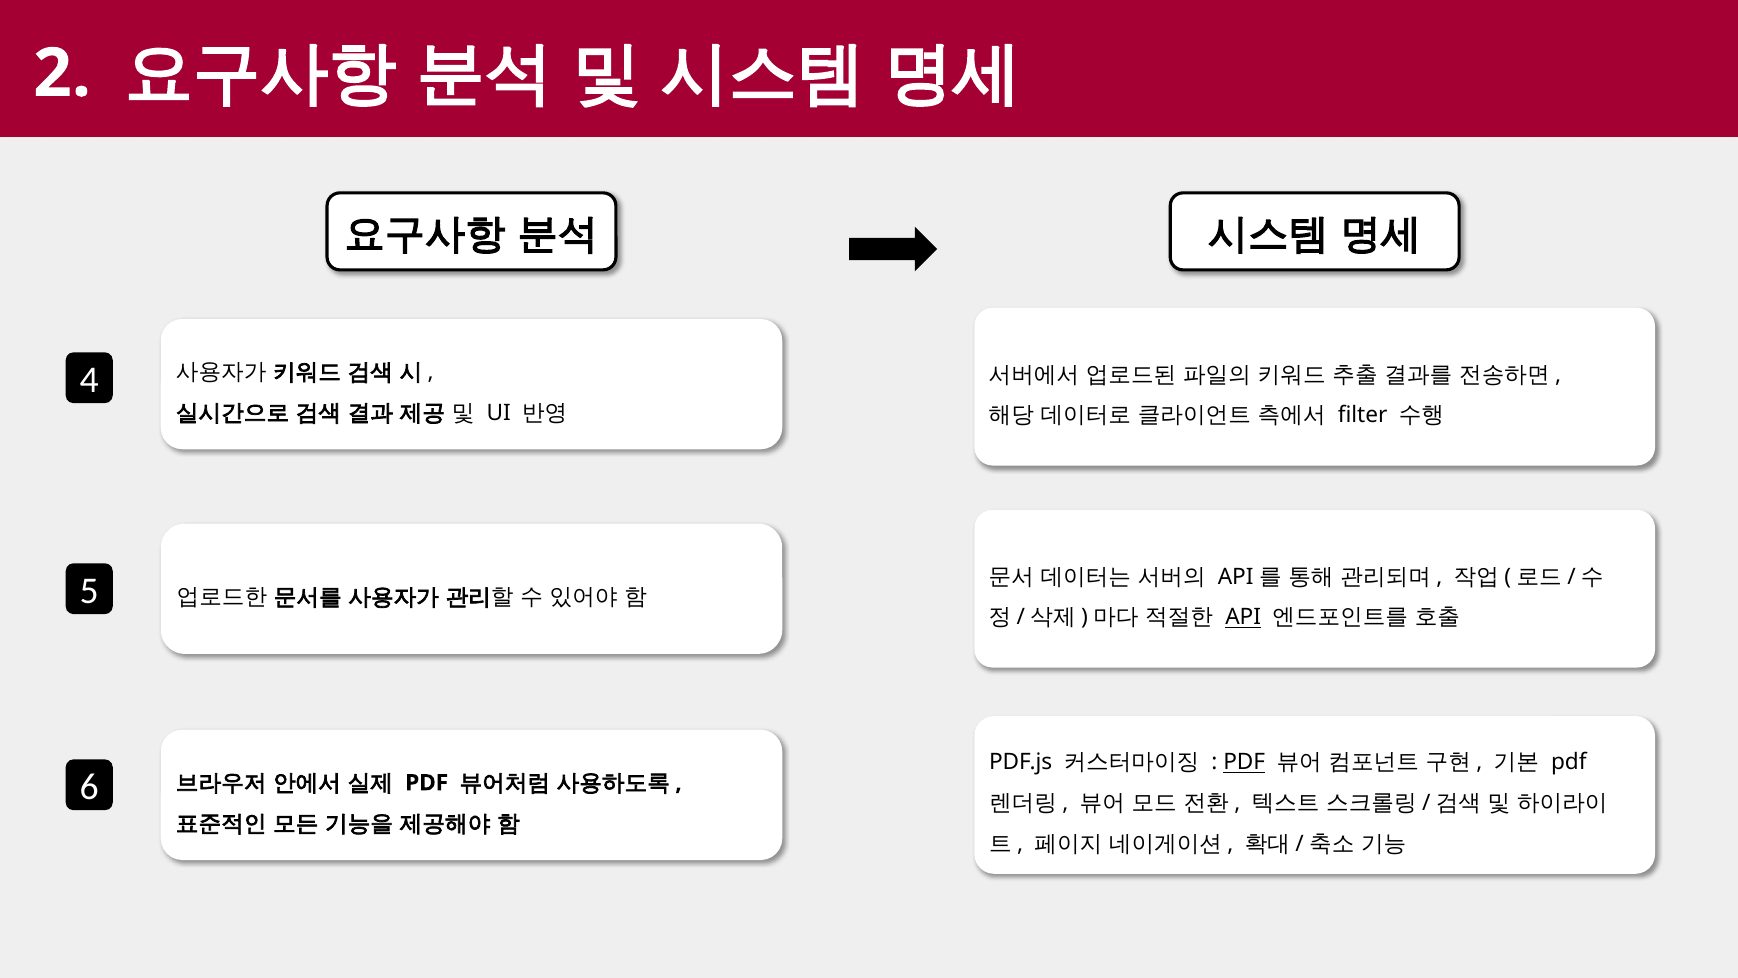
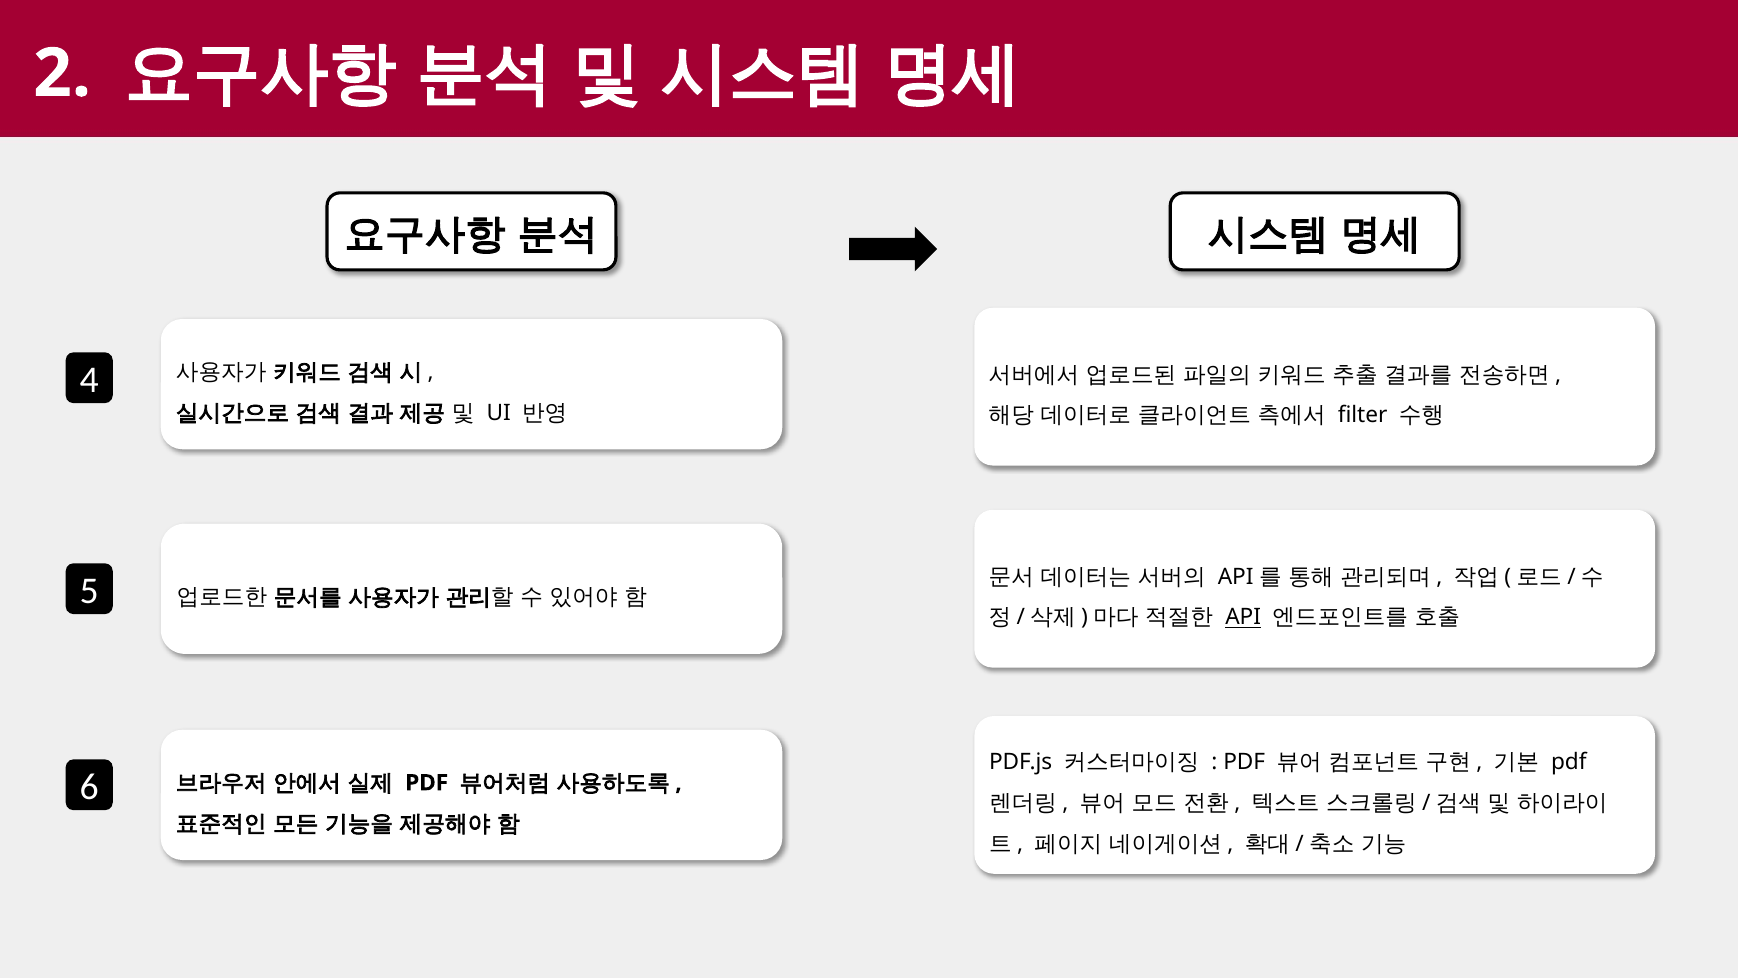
PDF at (1244, 762) underline: present -> none
